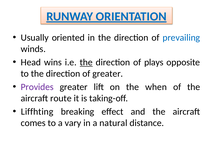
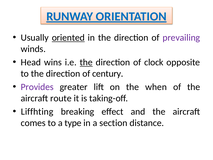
oriented underline: none -> present
prevailing colour: blue -> purple
plays: plays -> clock
of greater: greater -> century
vary: vary -> type
natural: natural -> section
